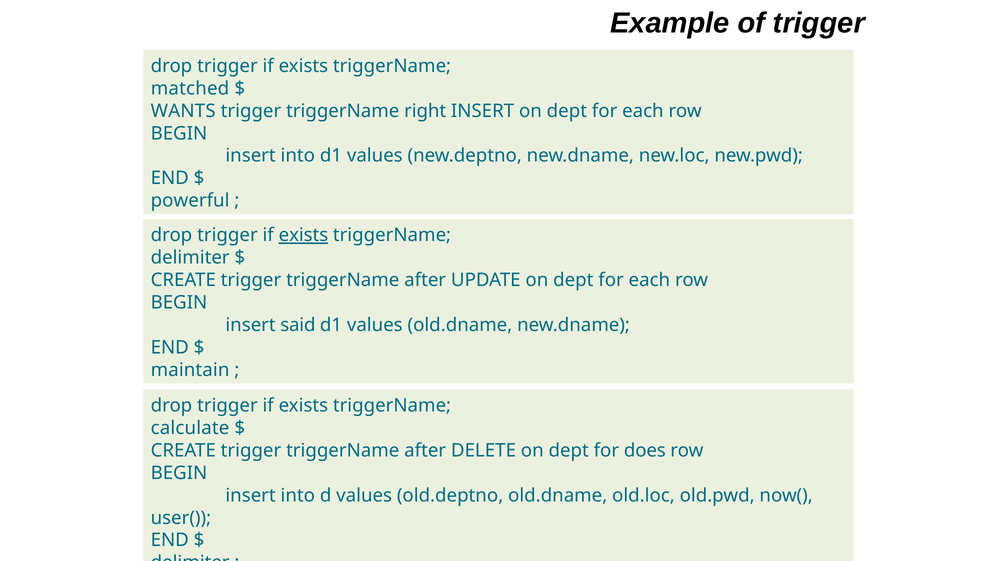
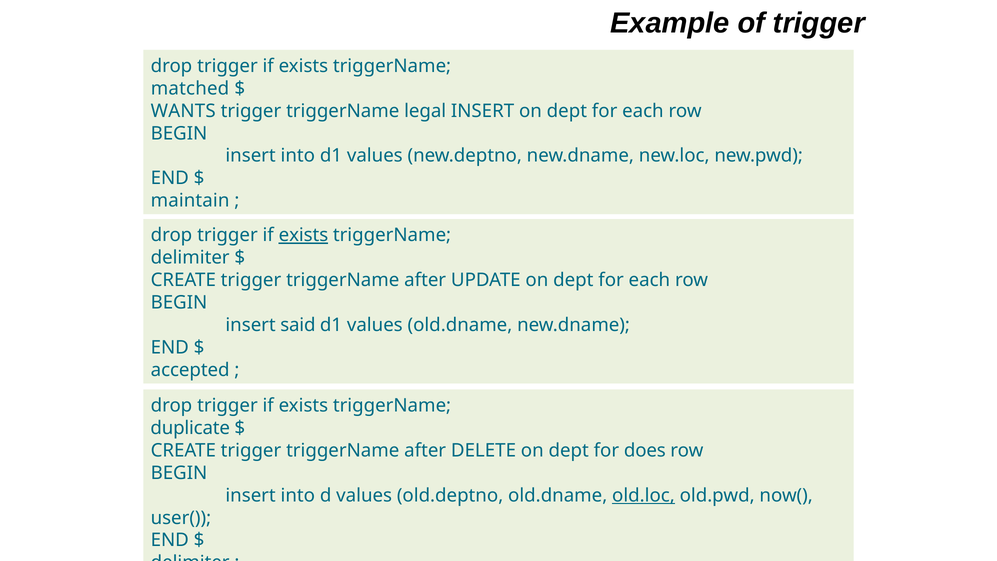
right: right -> legal
powerful: powerful -> maintain
maintain: maintain -> accepted
calculate: calculate -> duplicate
old.loc underline: none -> present
